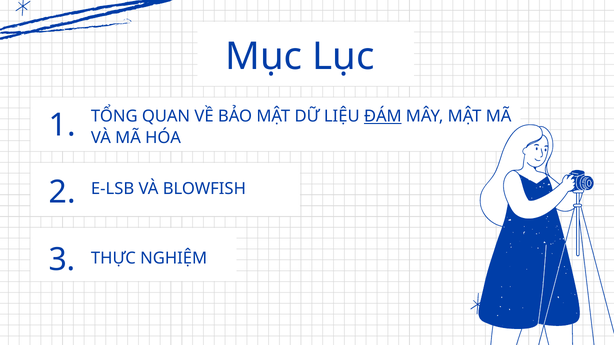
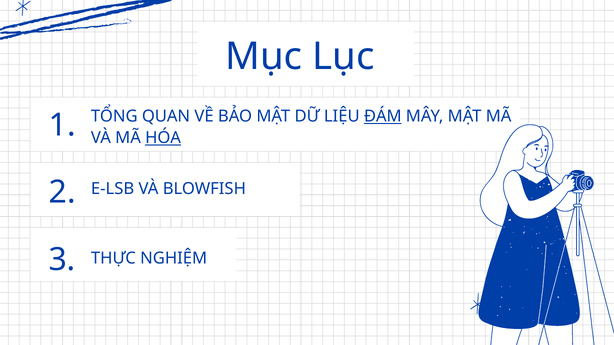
HÓA underline: none -> present
